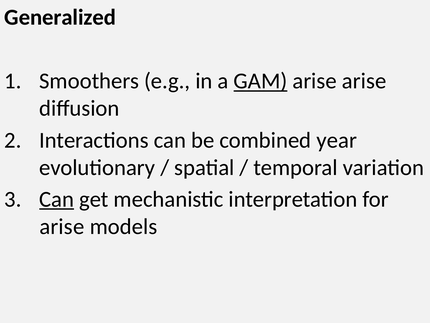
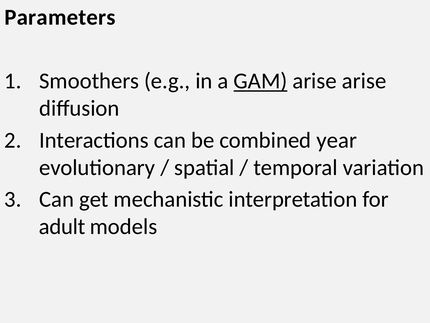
Generalized: Generalized -> Parameters
Can at (57, 199) underline: present -> none
arise at (62, 226): arise -> adult
